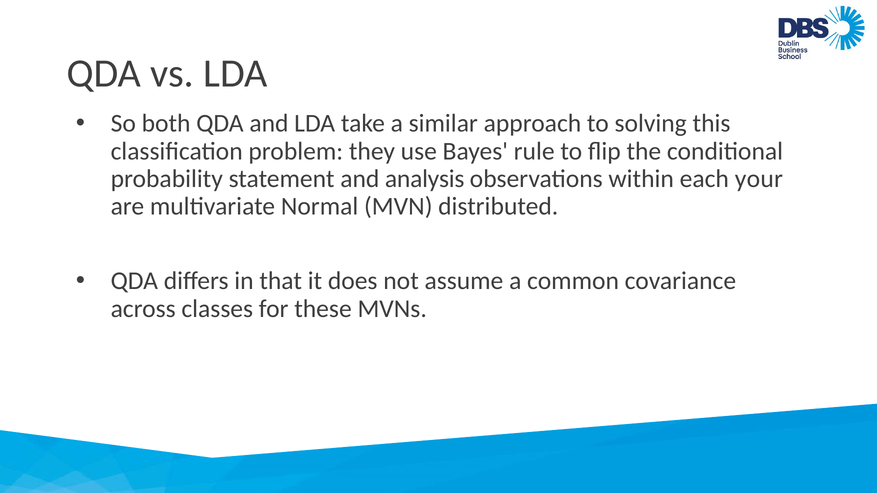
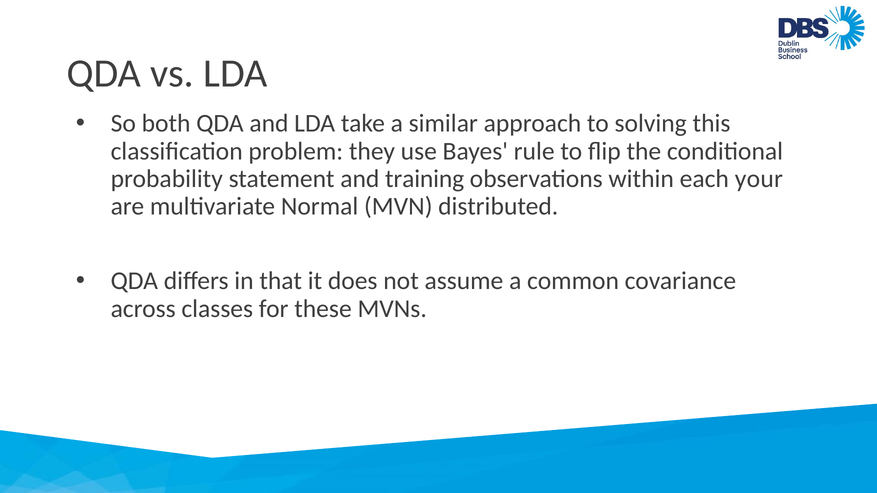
analysis: analysis -> training
